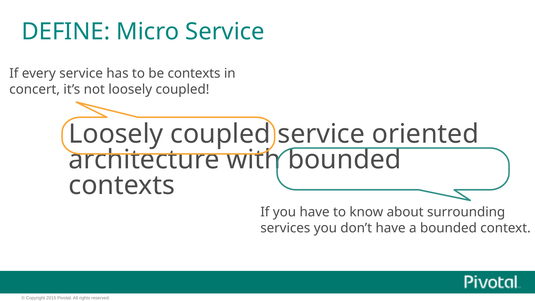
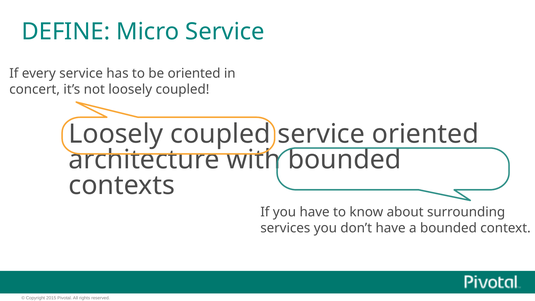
be contexts: contexts -> oriented
